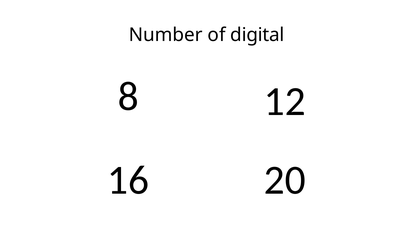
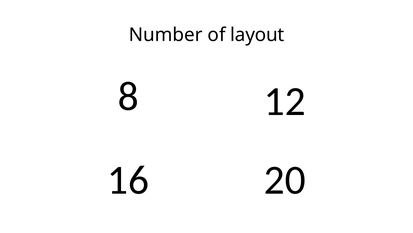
digital: digital -> layout
